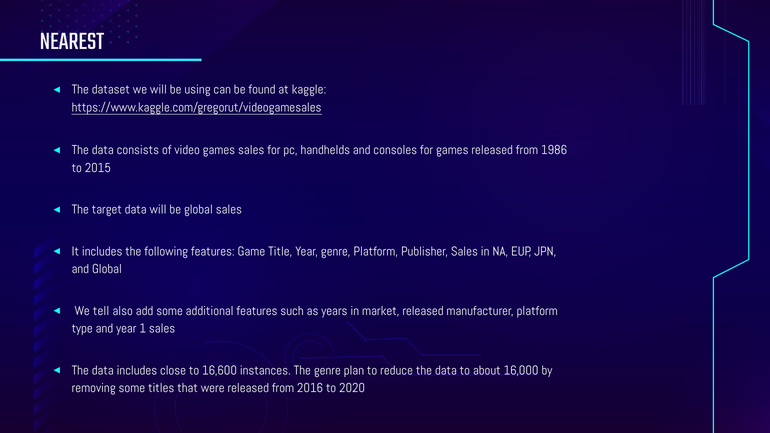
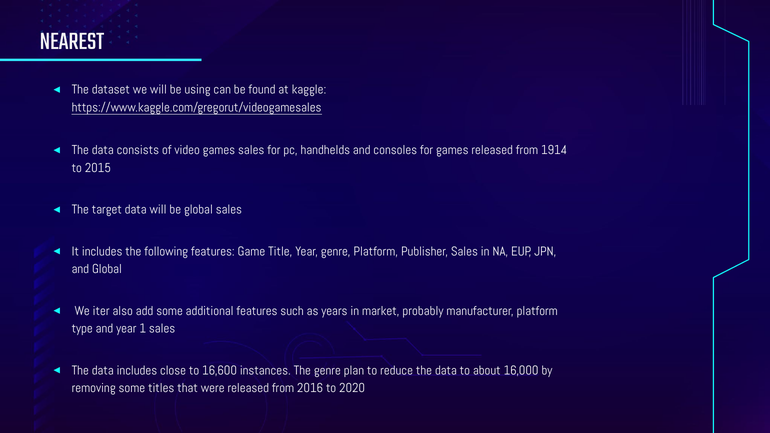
1986: 1986 -> 1914
tell: tell -> iter
market released: released -> probably
